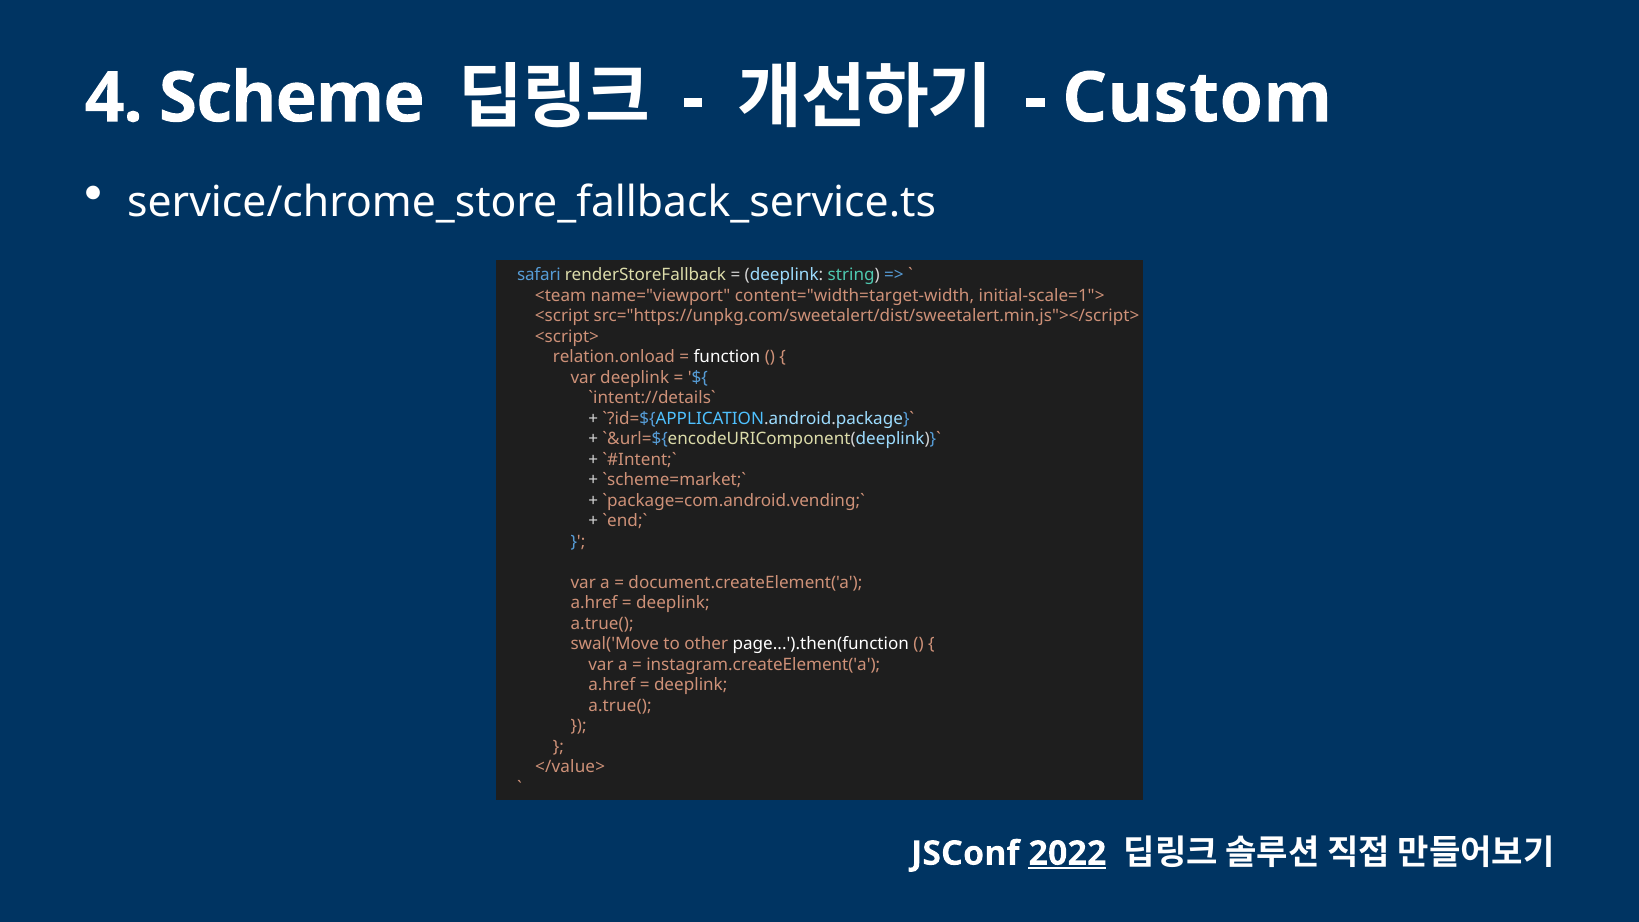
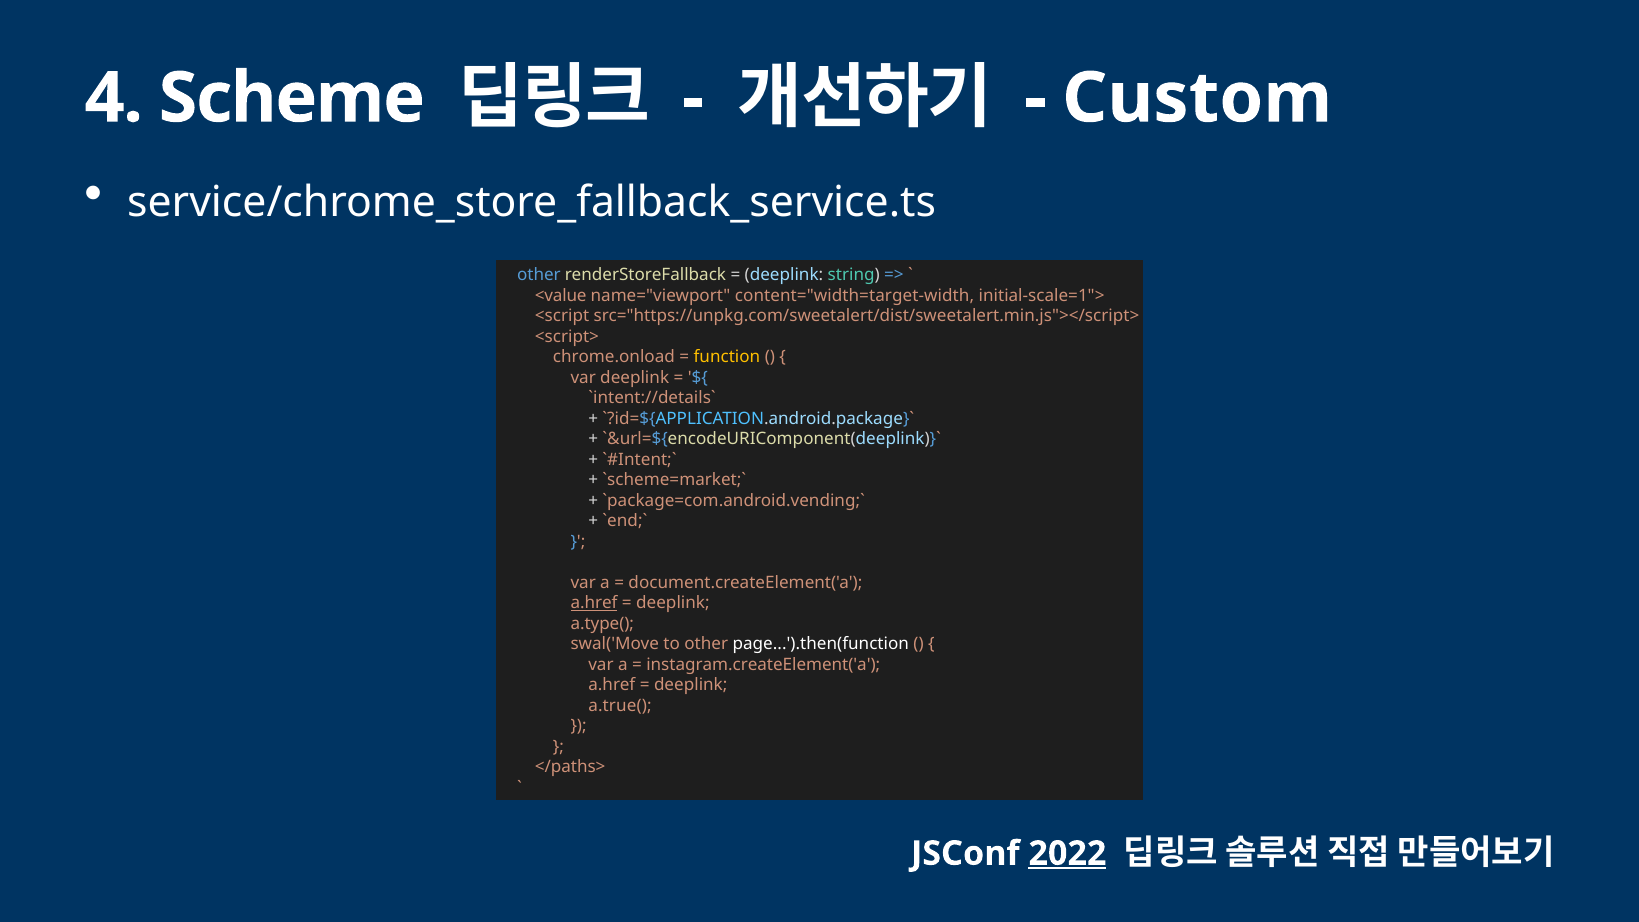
safari at (539, 275): safari -> other
<team: <team -> <value
relation.onload: relation.onload -> chrome.onload
function colour: white -> yellow
a.href at (594, 603) underline: none -> present
a.true( at (602, 623): a.true( -> a.type(
</value>: </value> -> </paths>
